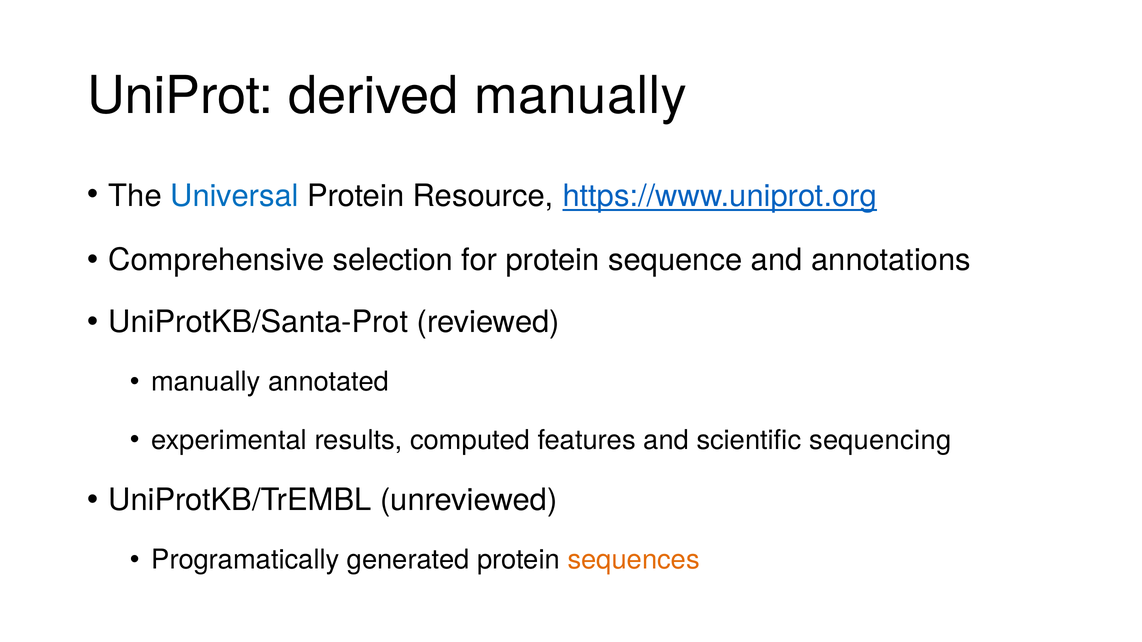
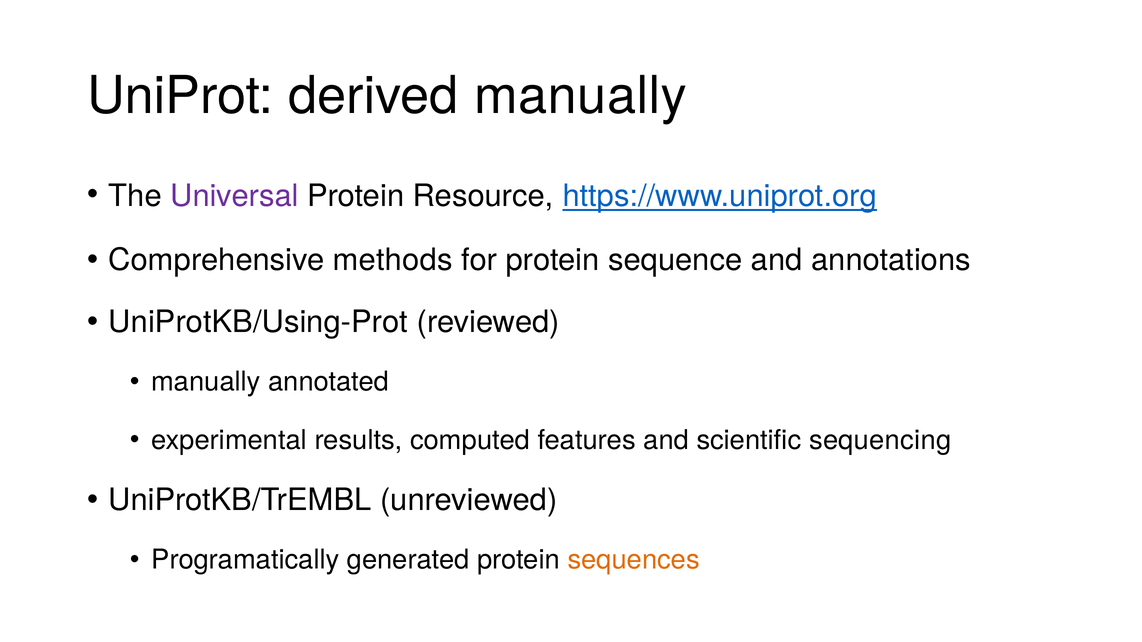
Universal colour: blue -> purple
selection: selection -> methods
UniProtKB/Santa-Prot: UniProtKB/Santa-Prot -> UniProtKB/Using-Prot
